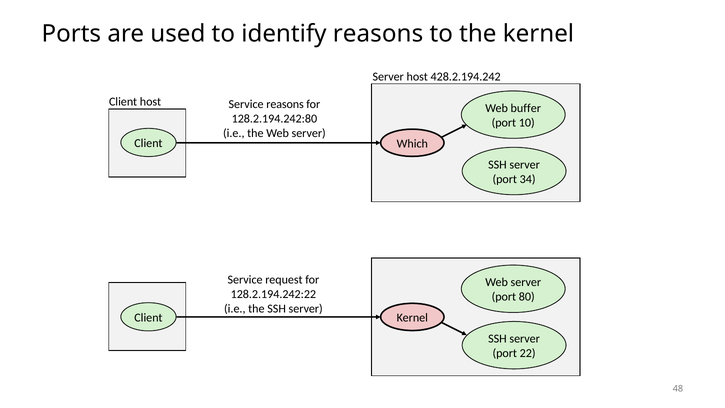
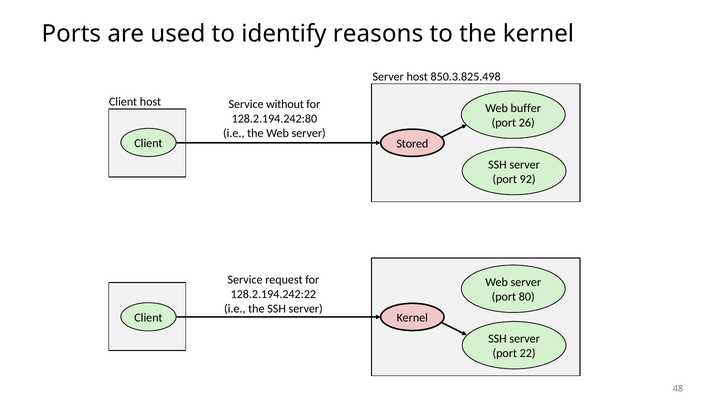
428.2.194.242: 428.2.194.242 -> 850.3.825.498
Service reasons: reasons -> without
10: 10 -> 26
Which: Which -> Stored
34: 34 -> 92
